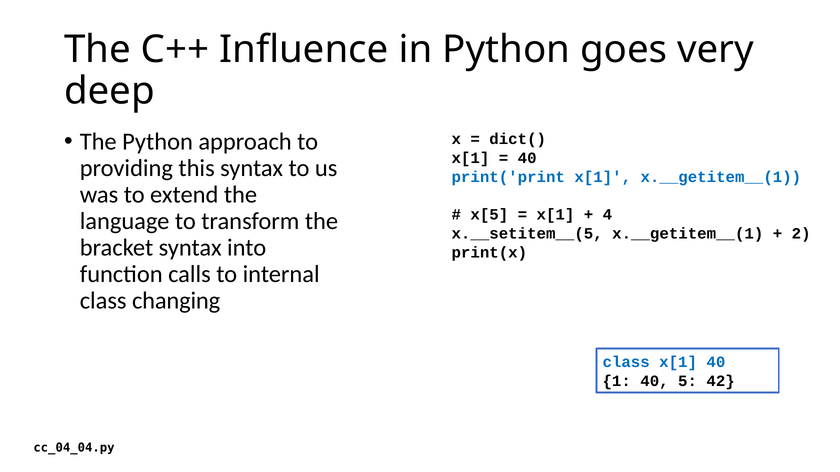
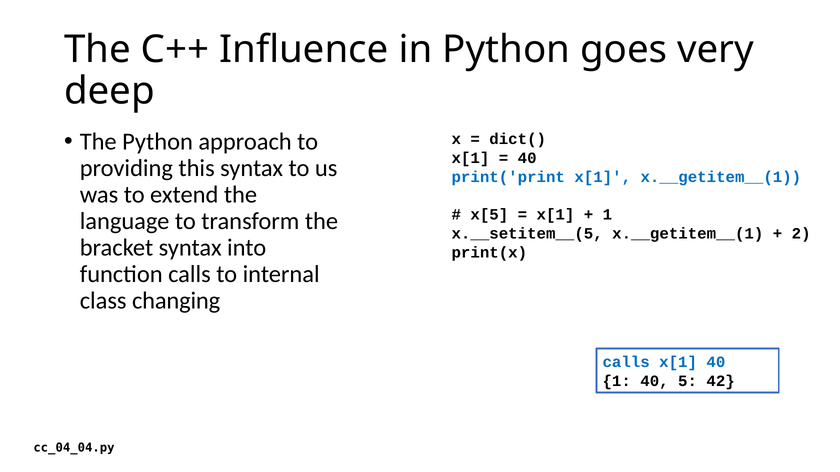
4 at (607, 215): 4 -> 1
class at (626, 362): class -> calls
